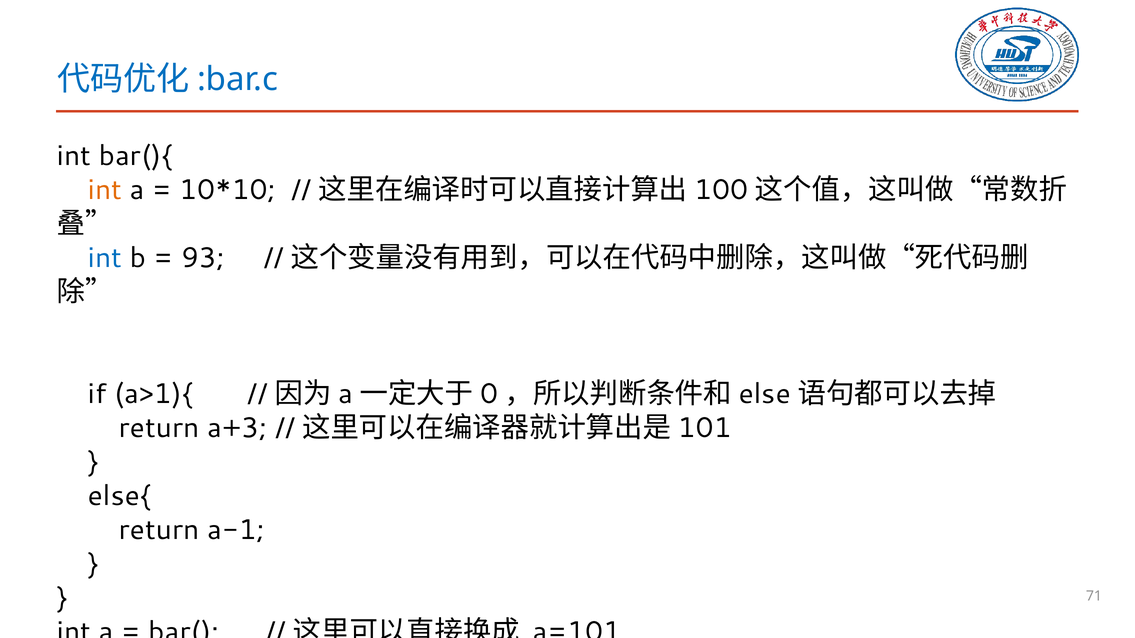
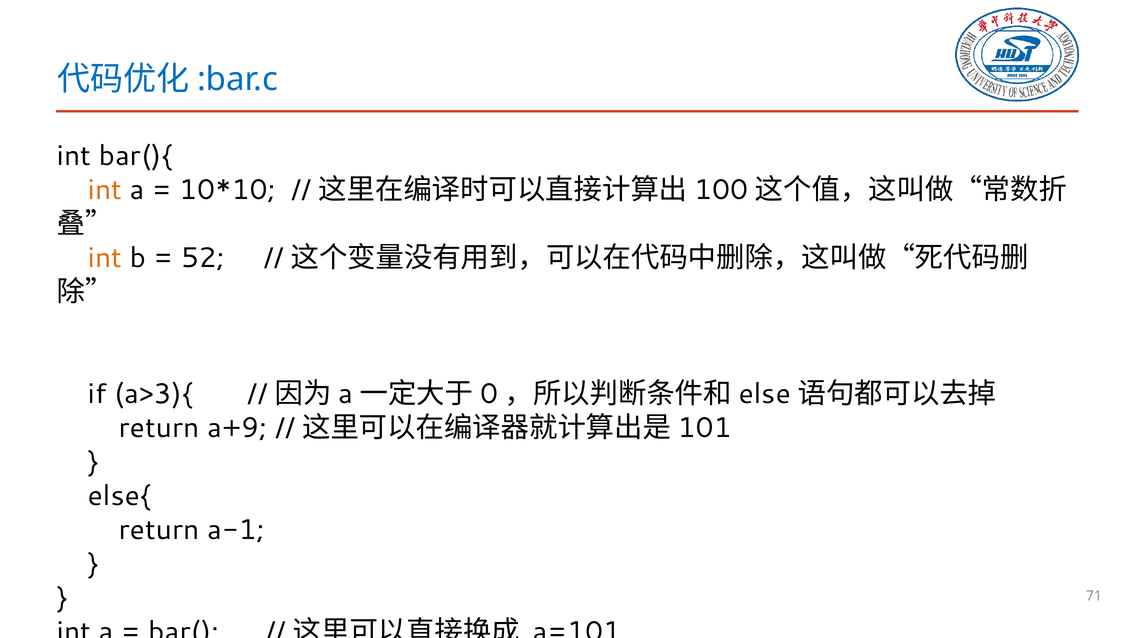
int at (105, 258) colour: blue -> orange
93: 93 -> 52
a>1){: a>1){ -> a>3){
a+3: a+3 -> a+9
